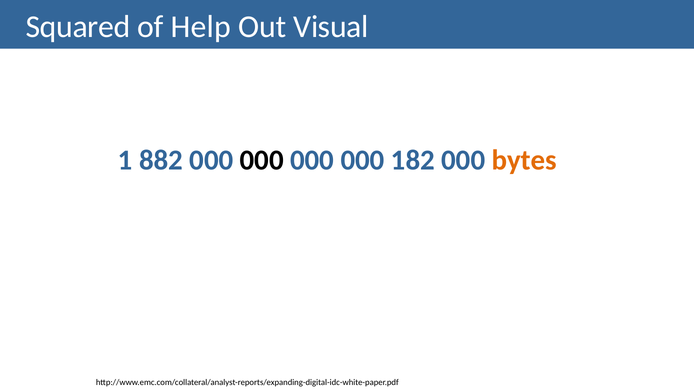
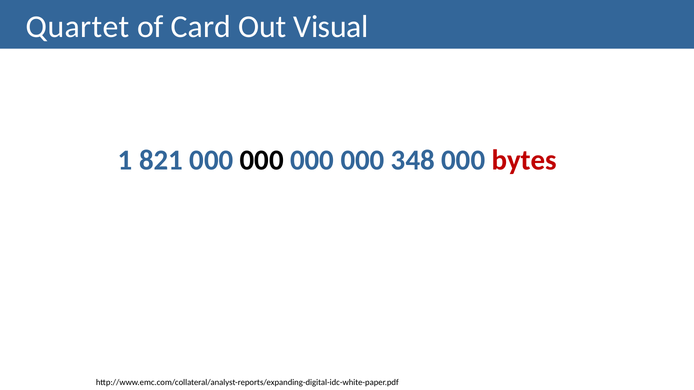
Squared: Squared -> Quartet
Help: Help -> Card
882: 882 -> 821
182: 182 -> 348
bytes colour: orange -> red
